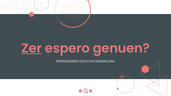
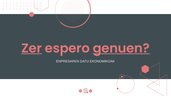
genuen underline: none -> present
